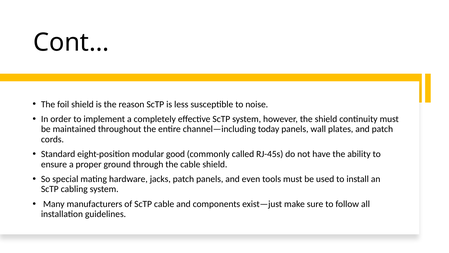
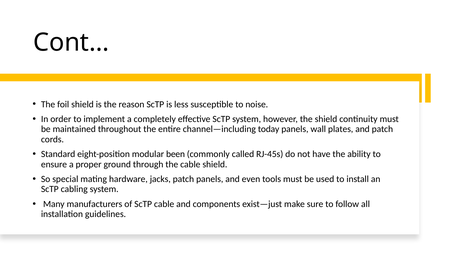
good: good -> been
